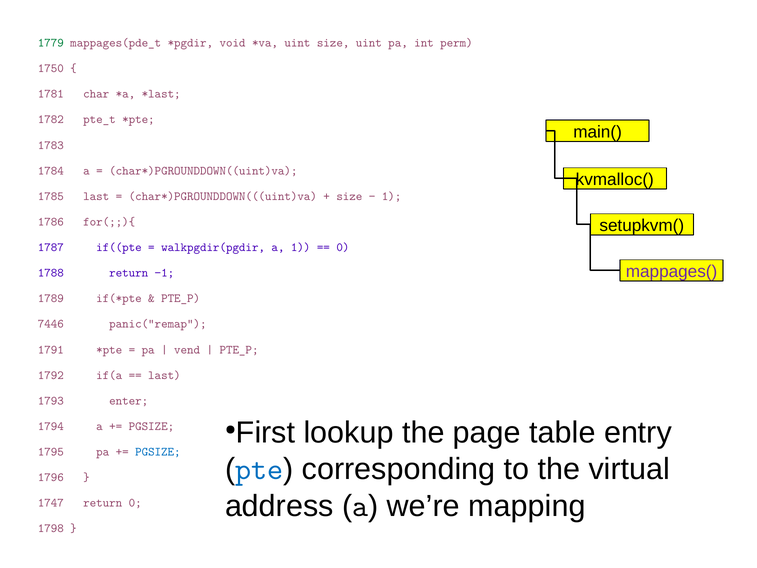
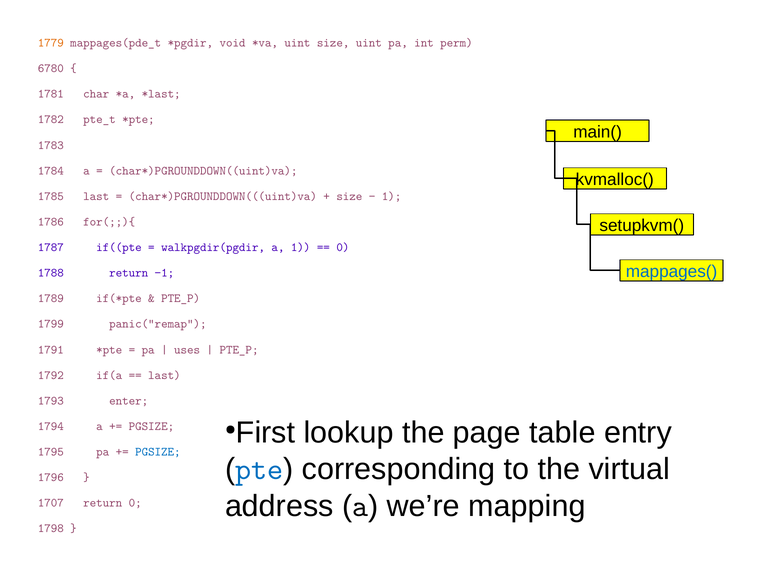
1779 colour: green -> orange
1750: 1750 -> 6780
mappages( colour: purple -> blue
7446: 7446 -> 1799
vend: vend -> uses
1747: 1747 -> 1707
